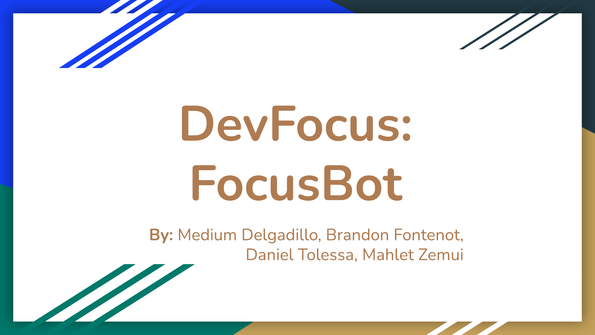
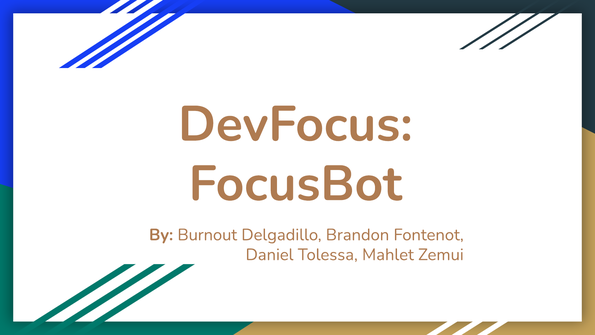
Medium: Medium -> Burnout
